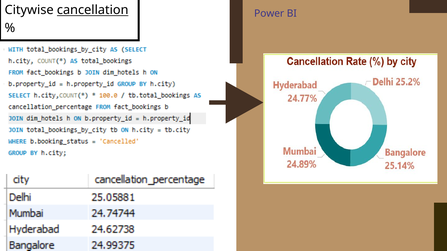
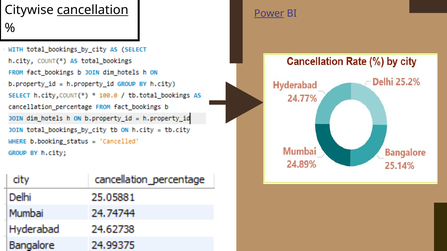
Power underline: none -> present
